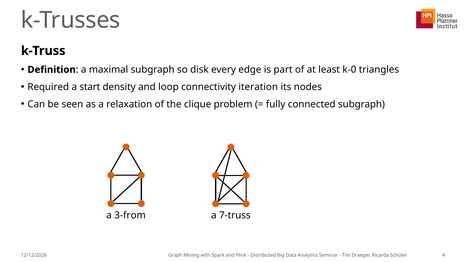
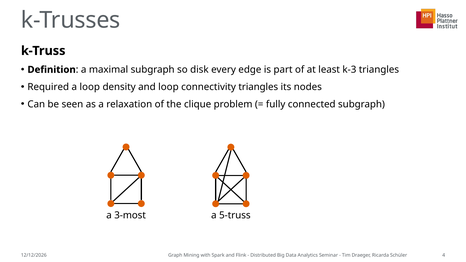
k-0: k-0 -> k-3
a start: start -> loop
connectivity iteration: iteration -> triangles
3-from: 3-from -> 3-most
7-truss: 7-truss -> 5-truss
